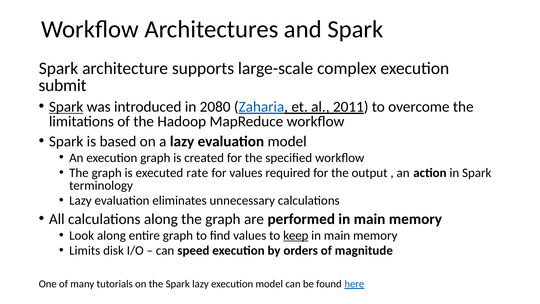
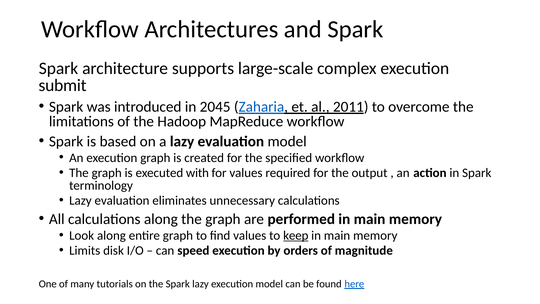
Spark at (66, 107) underline: present -> none
2080: 2080 -> 2045
rate: rate -> with
